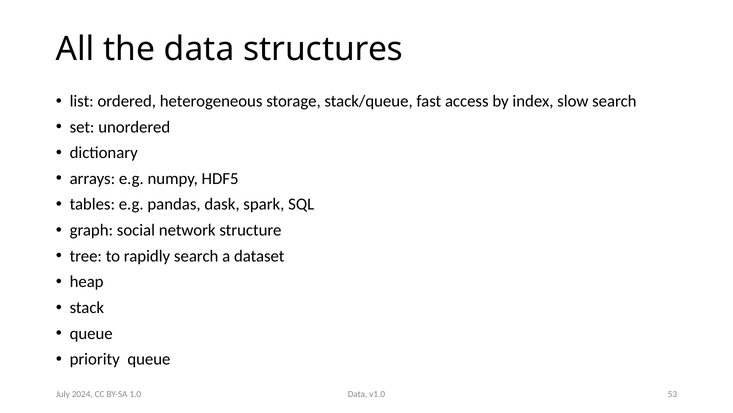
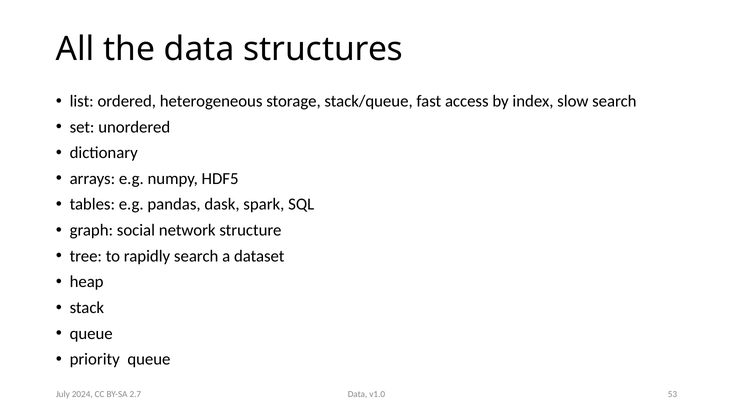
1.0: 1.0 -> 2.7
